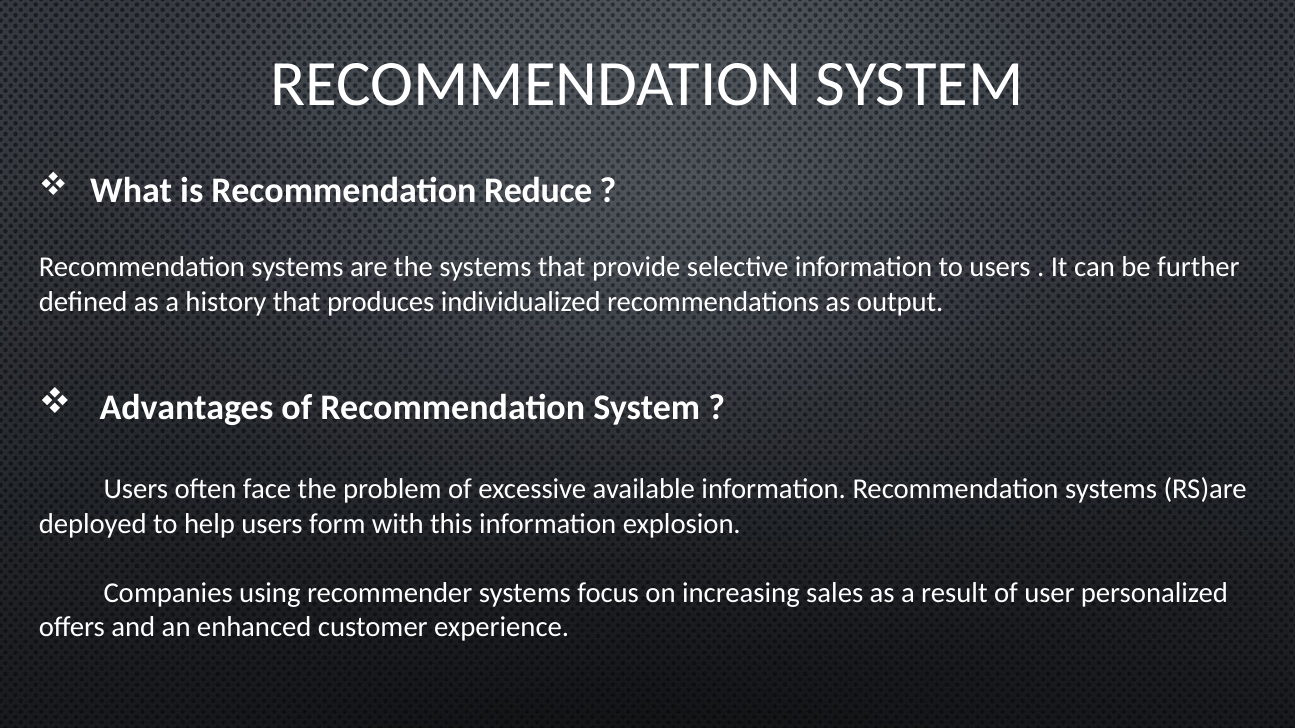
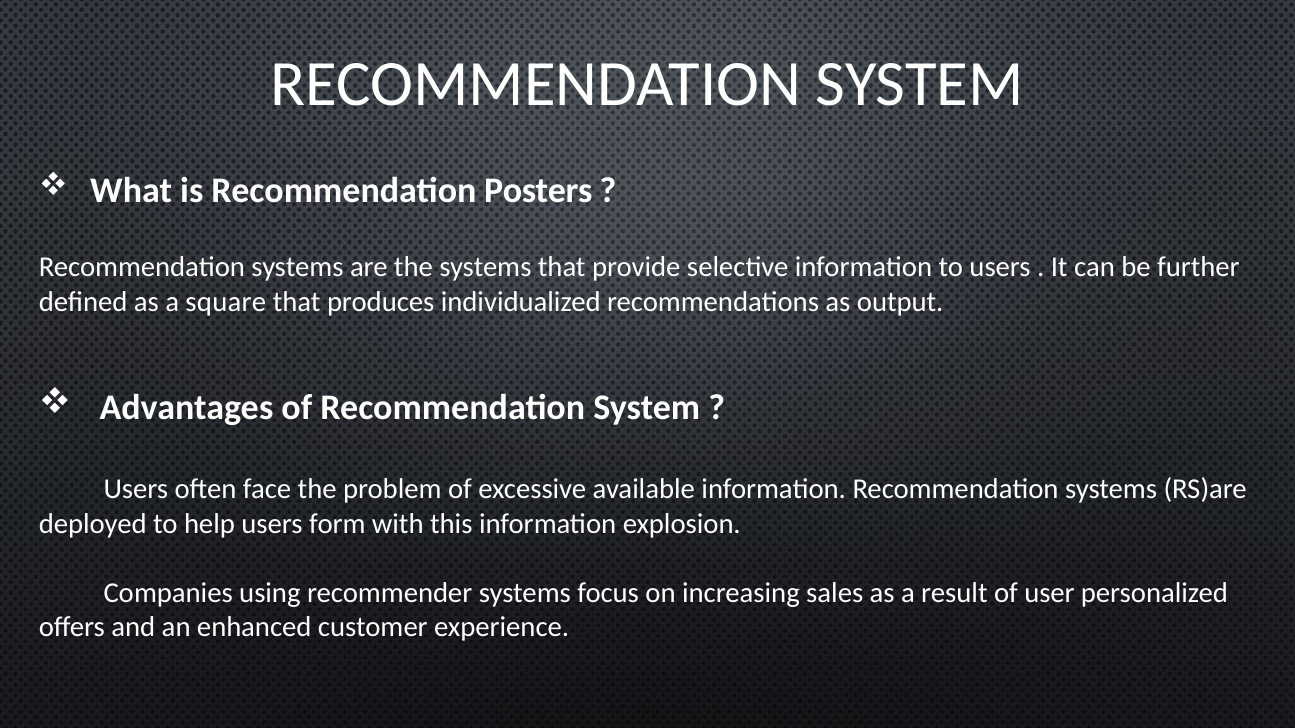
Reduce: Reduce -> Posters
history: history -> square
